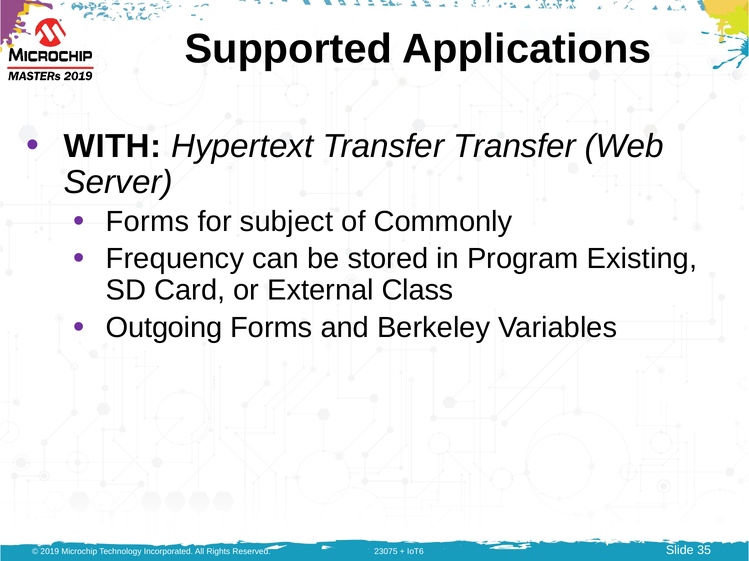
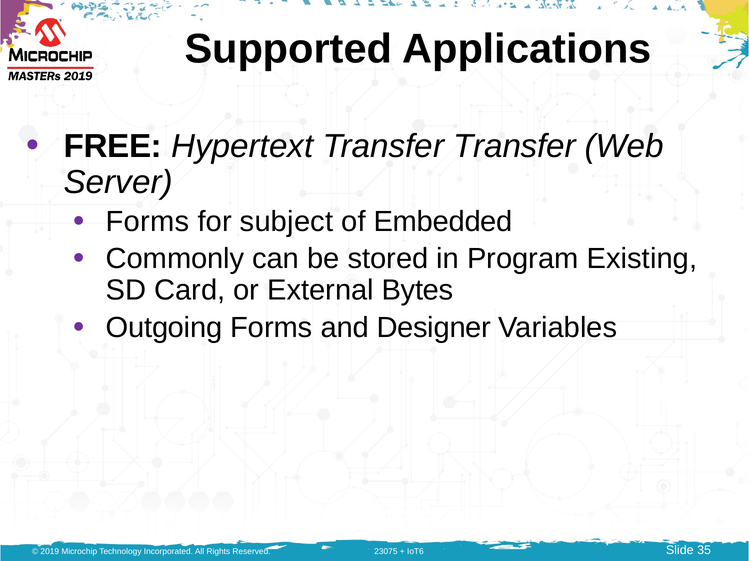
WITH: WITH -> FREE
Commonly: Commonly -> Embedded
Frequency: Frequency -> Commonly
Class: Class -> Bytes
Berkeley: Berkeley -> Designer
